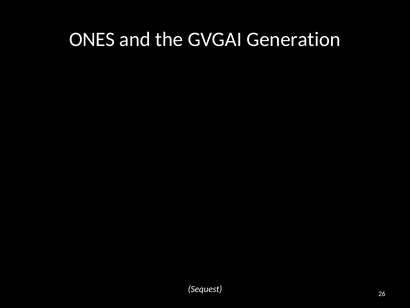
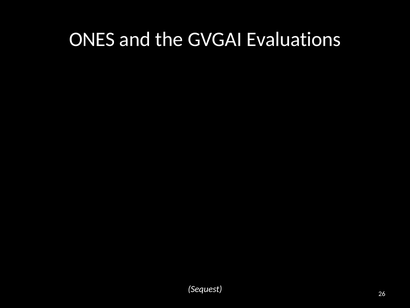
Generation: Generation -> Evaluations
